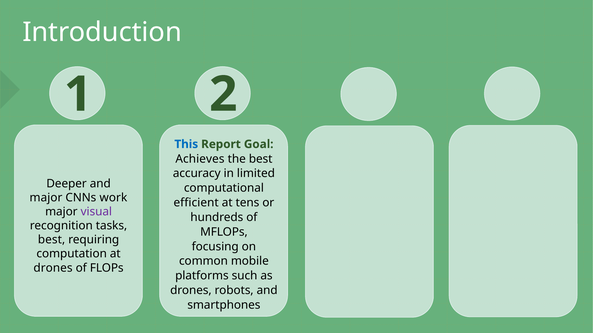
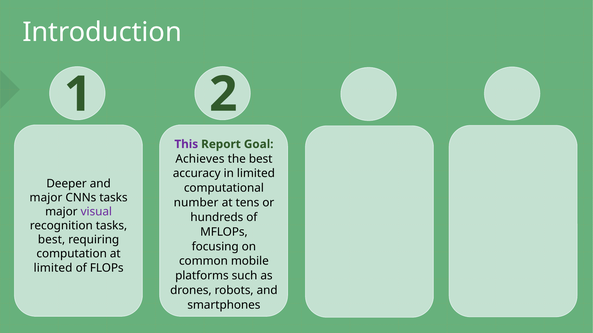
This colour: blue -> purple
CNNs work: work -> tasks
efficient: efficient -> number
drones at (53, 268): drones -> limited
